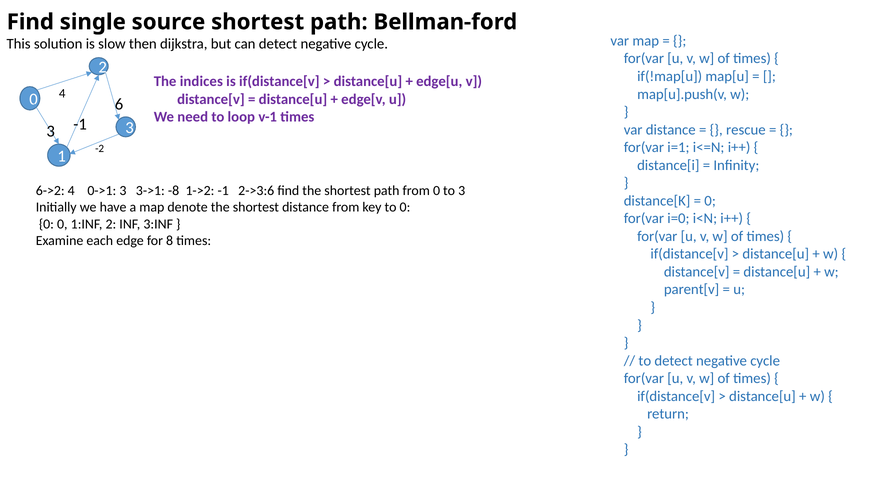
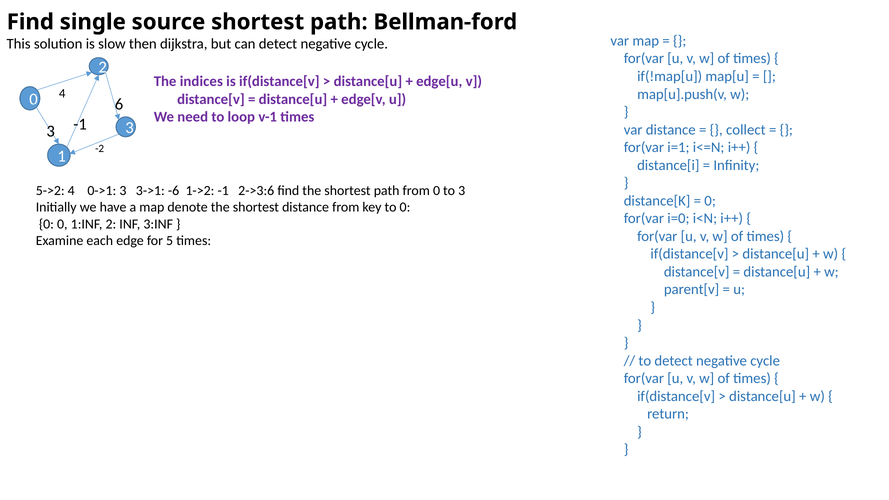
rescue: rescue -> collect
6->2: 6->2 -> 5->2
-8: -8 -> -6
8: 8 -> 5
